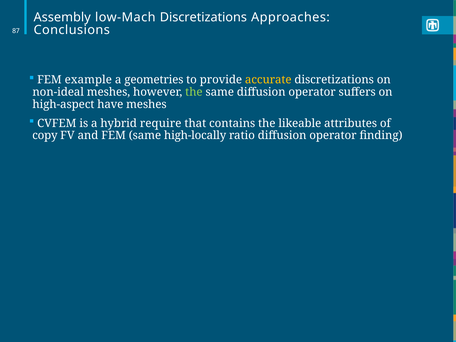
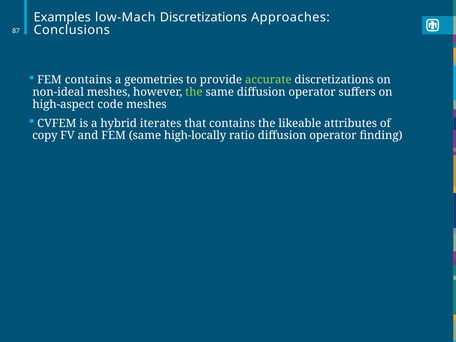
Assembly: Assembly -> Examples
FEM example: example -> contains
accurate colour: yellow -> light green
have: have -> code
require: require -> iterates
